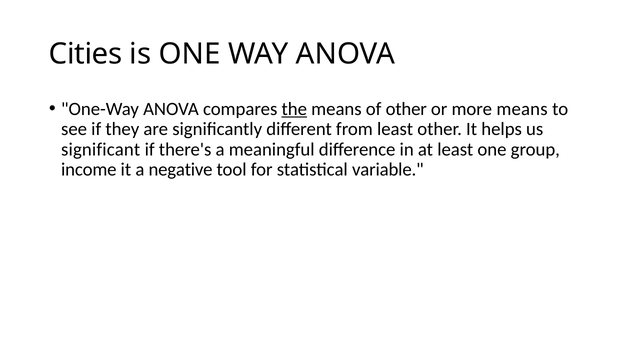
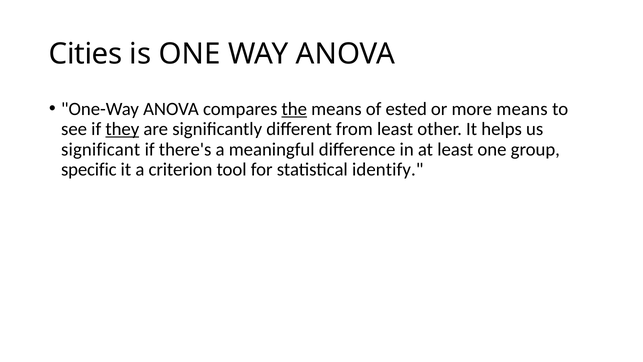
of other: other -> ested
they underline: none -> present
income: income -> specific
negative: negative -> criterion
variable: variable -> identify
